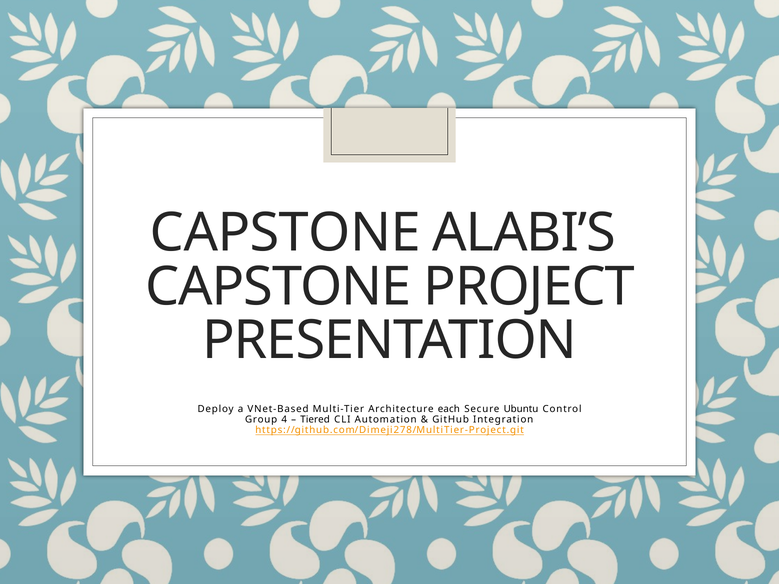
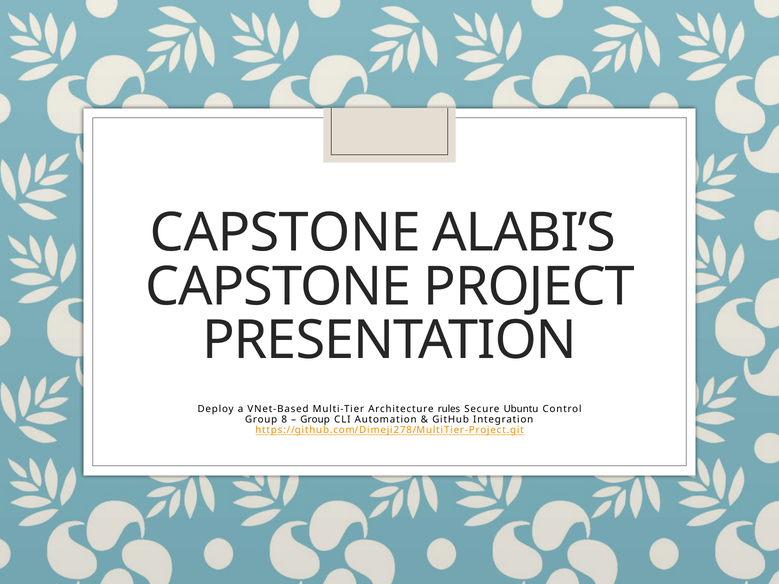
each: each -> rules
4: 4 -> 8
Tiered at (315, 420): Tiered -> Group
